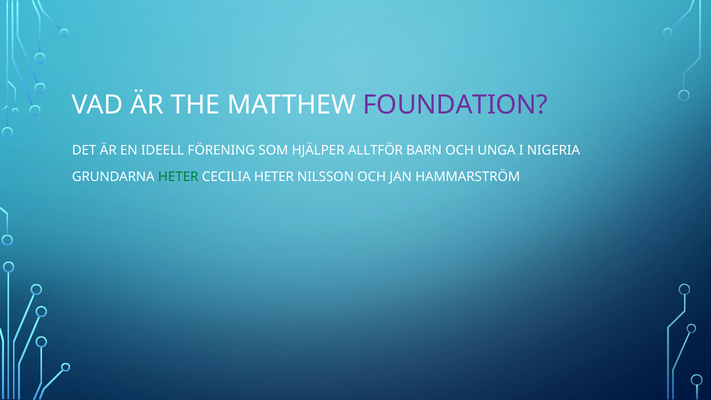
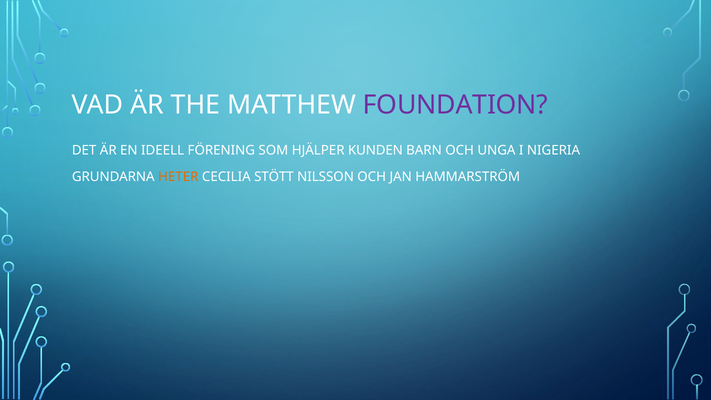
ALLTFÖR: ALLTFÖR -> KUNDEN
HETER at (178, 177) colour: green -> orange
CECILIA HETER: HETER -> STÖTT
